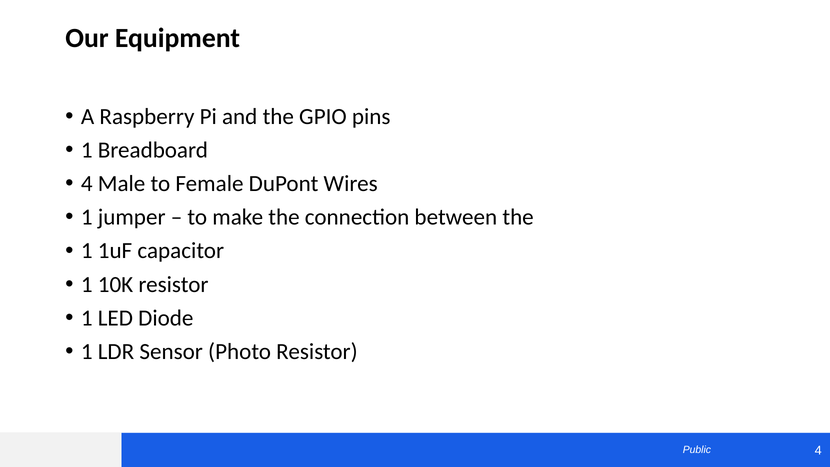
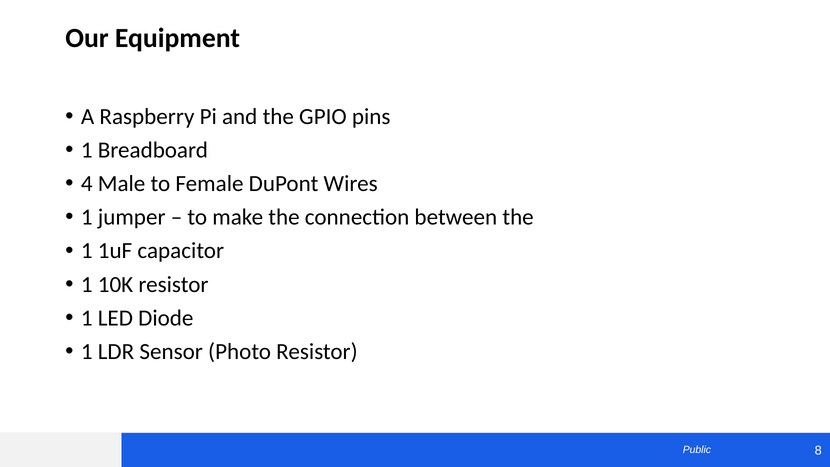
4 at (818, 451): 4 -> 8
